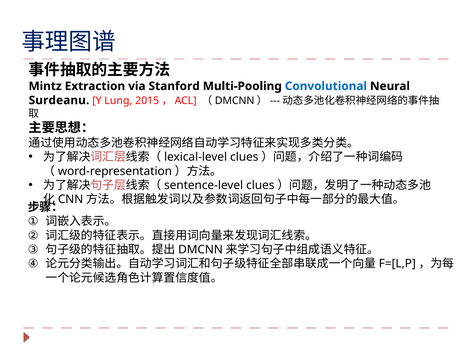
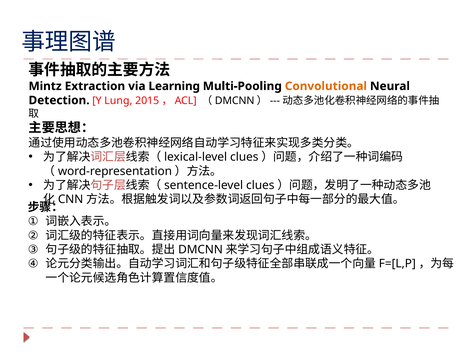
Stanford: Stanford -> Learning
Convolutional colour: blue -> orange
Surdeanu: Surdeanu -> Detection
